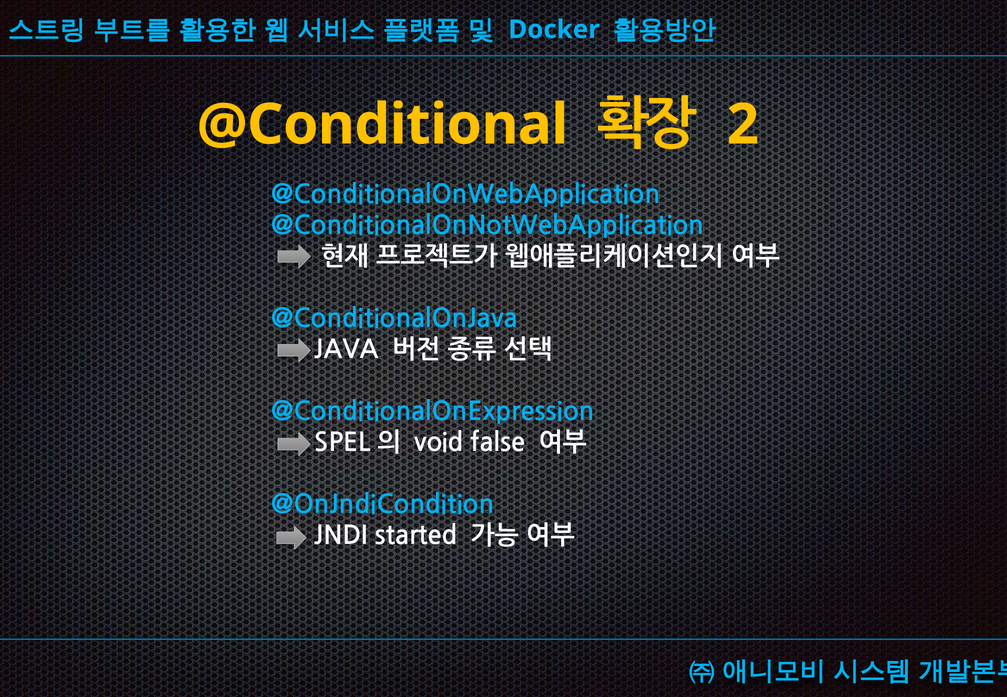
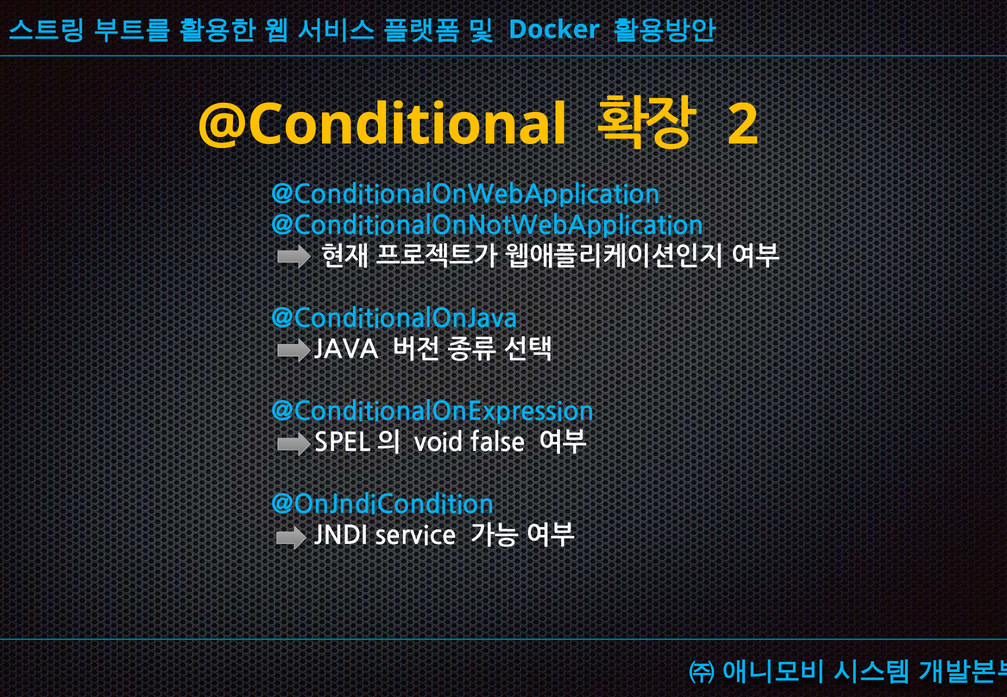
started: started -> service
